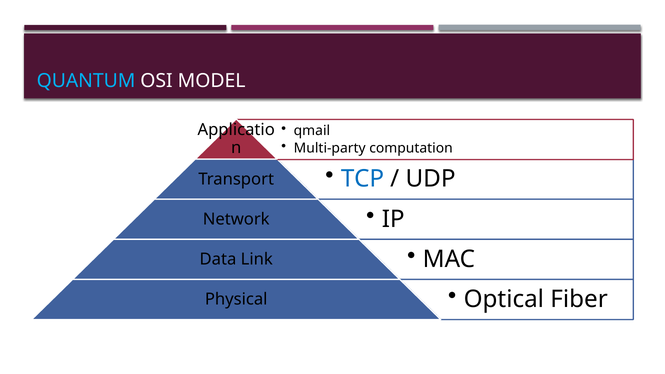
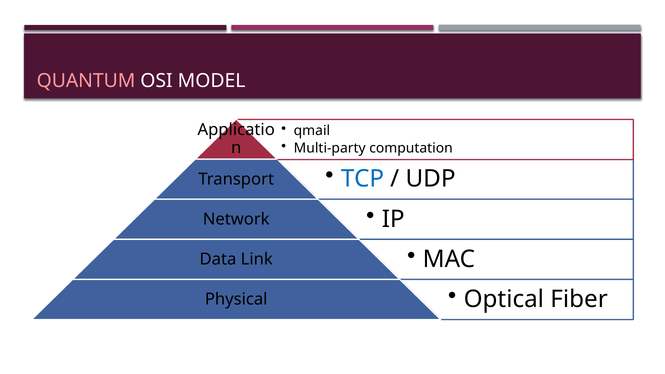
QUANTUM colour: light blue -> pink
